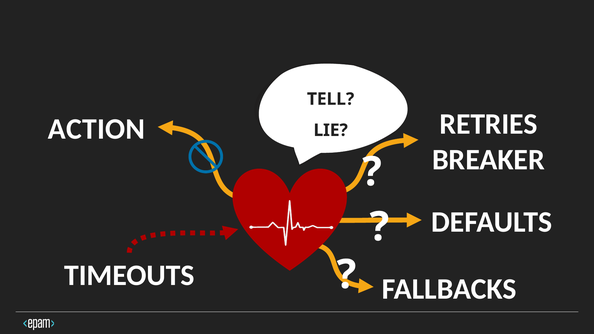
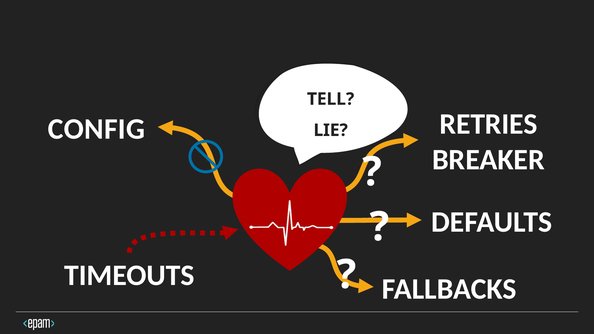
ACTION: ACTION -> CONFIG
